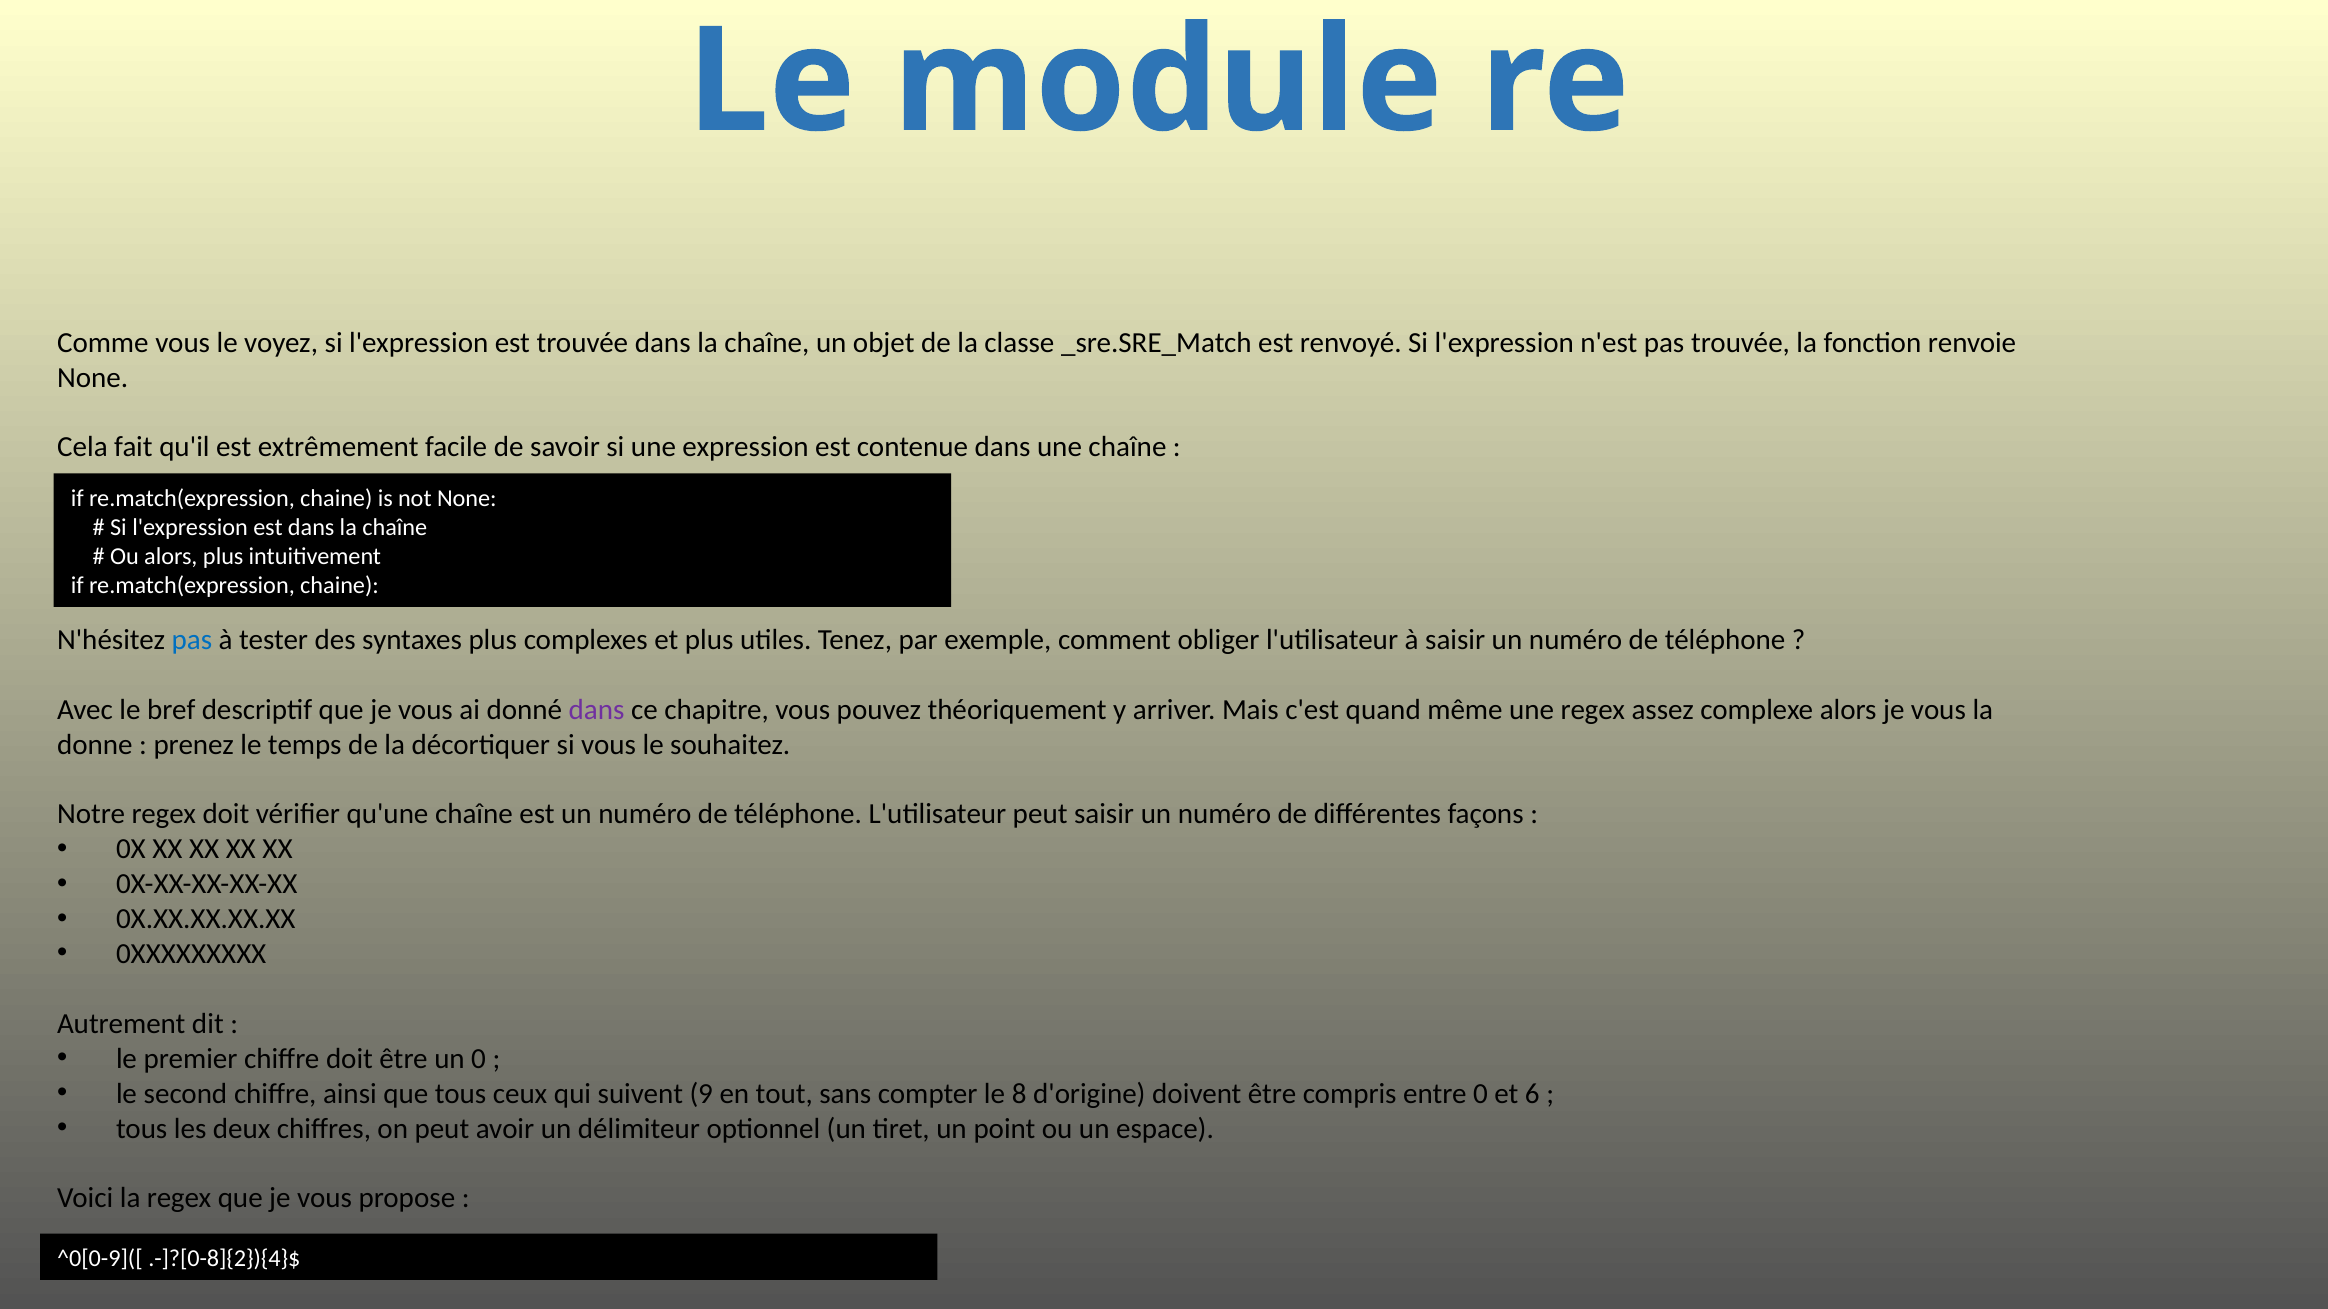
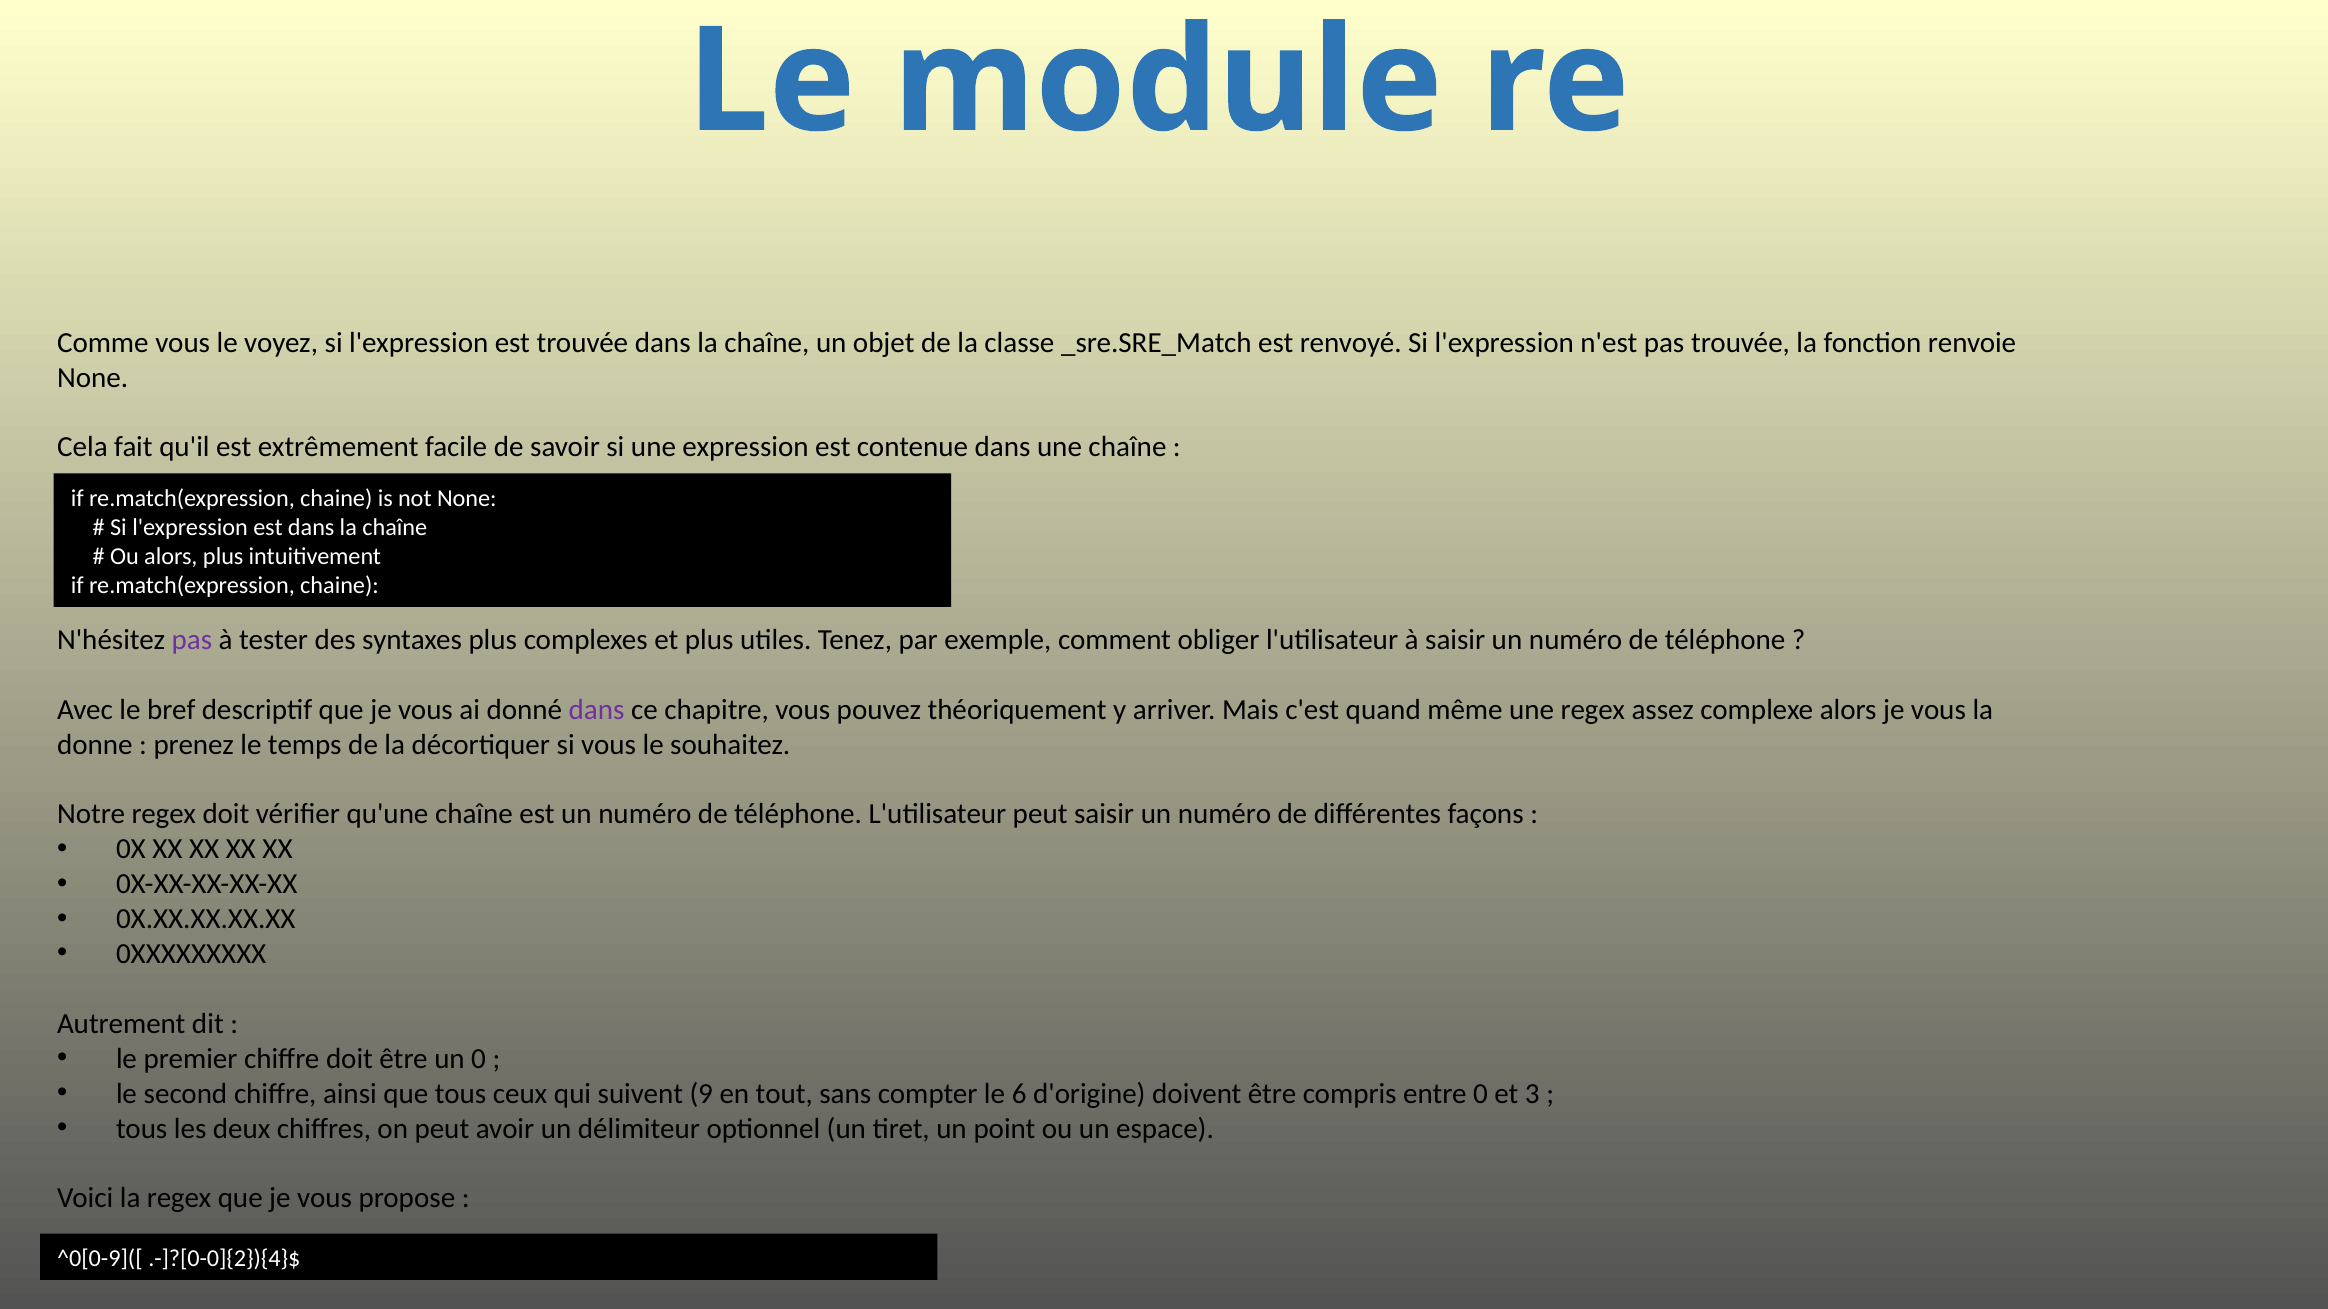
pas at (192, 640) colour: blue -> purple
8: 8 -> 6
6: 6 -> 3
.-]?[0-8]{2}){4}$: .-]?[0-8]{2}){4}$ -> .-]?[0-0]{2}){4}$
